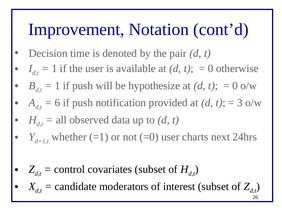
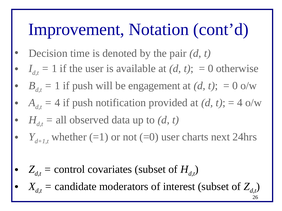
hypothesize: hypothesize -> engagement
6 at (57, 103): 6 -> 4
3 at (240, 103): 3 -> 4
